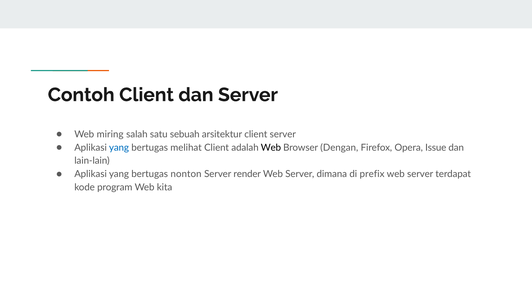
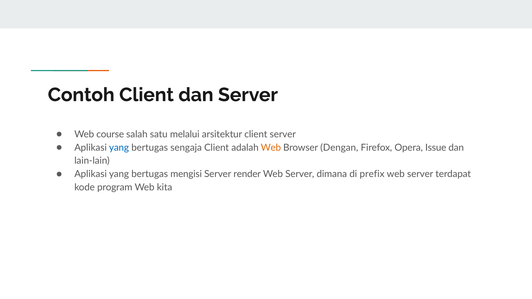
miring: miring -> course
sebuah: sebuah -> melalui
melihat: melihat -> sengaja
Web at (271, 148) colour: black -> orange
nonton: nonton -> mengisi
